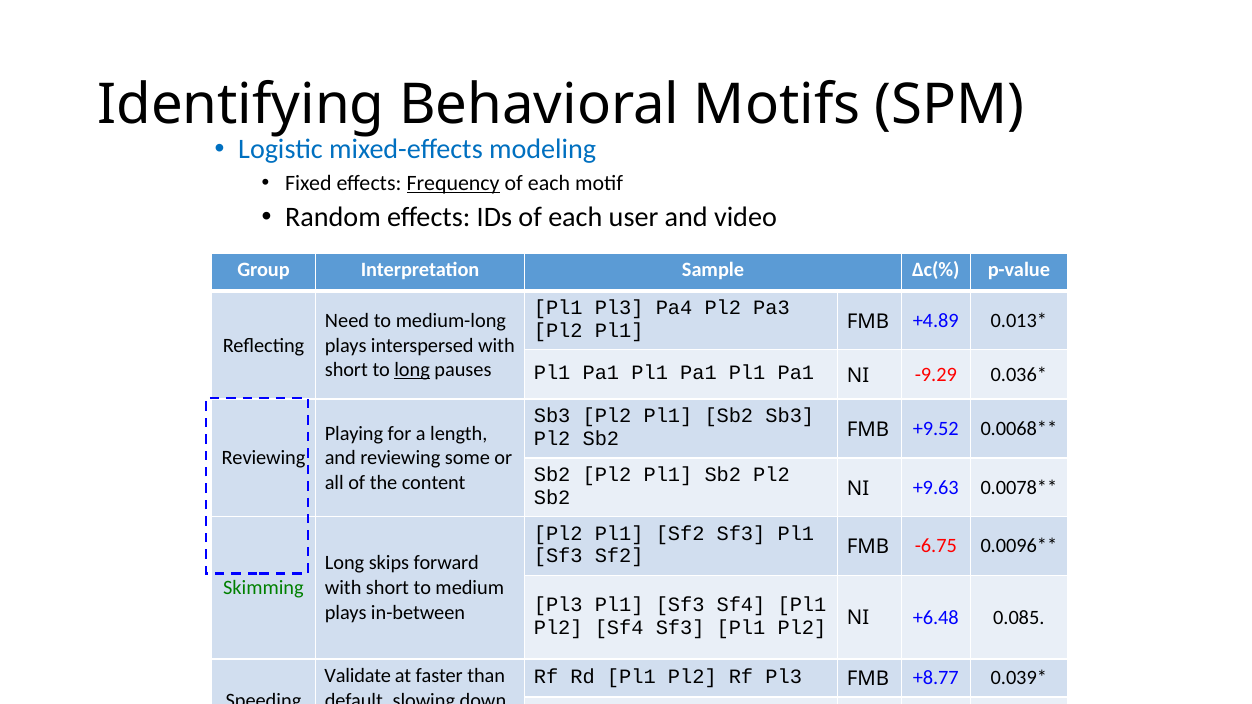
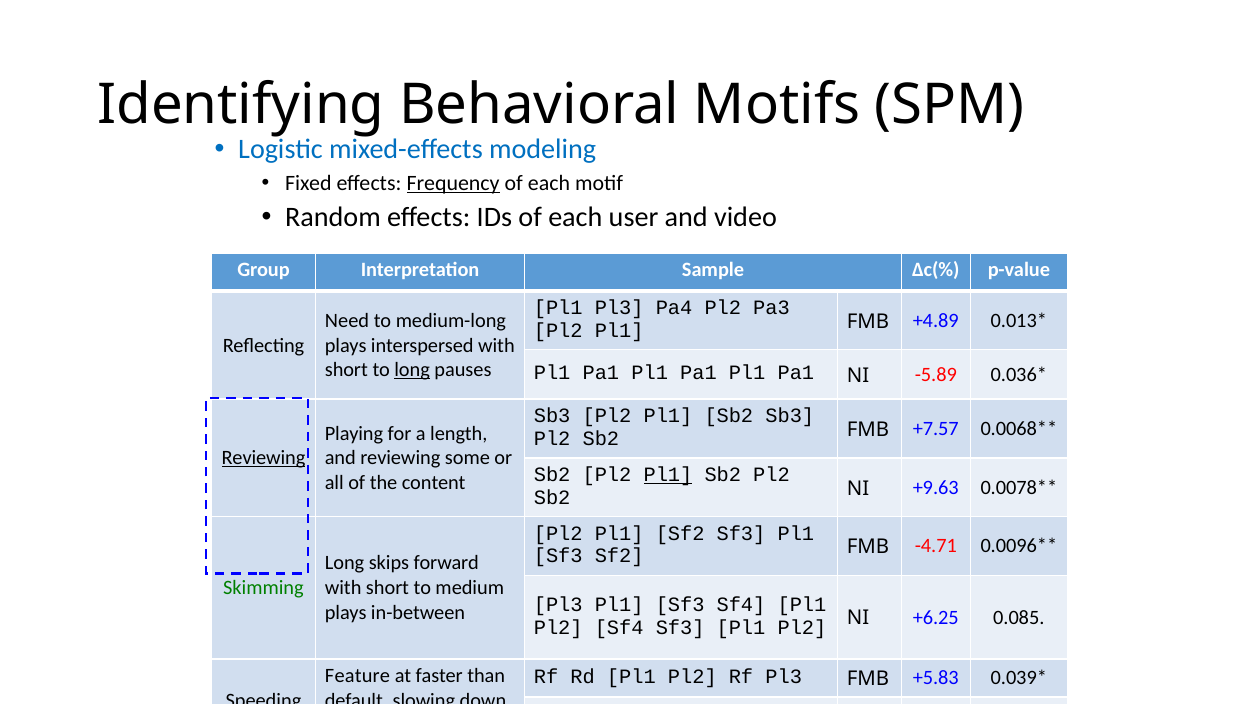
-9.29: -9.29 -> -5.89
+9.52: +9.52 -> +7.57
Reviewing at (263, 458) underline: none -> present
Pl1 at (668, 475) underline: none -> present
-6.75: -6.75 -> -4.71
+6.48: +6.48 -> +6.25
Validate: Validate -> Feature
+8.77: +8.77 -> +5.83
